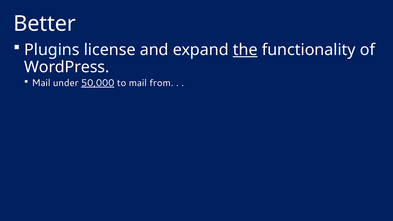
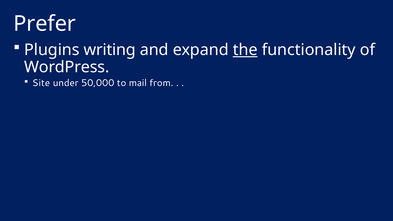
Better: Better -> Prefer
license: license -> writing
Mail at (41, 83): Mail -> Site
50,000 underline: present -> none
